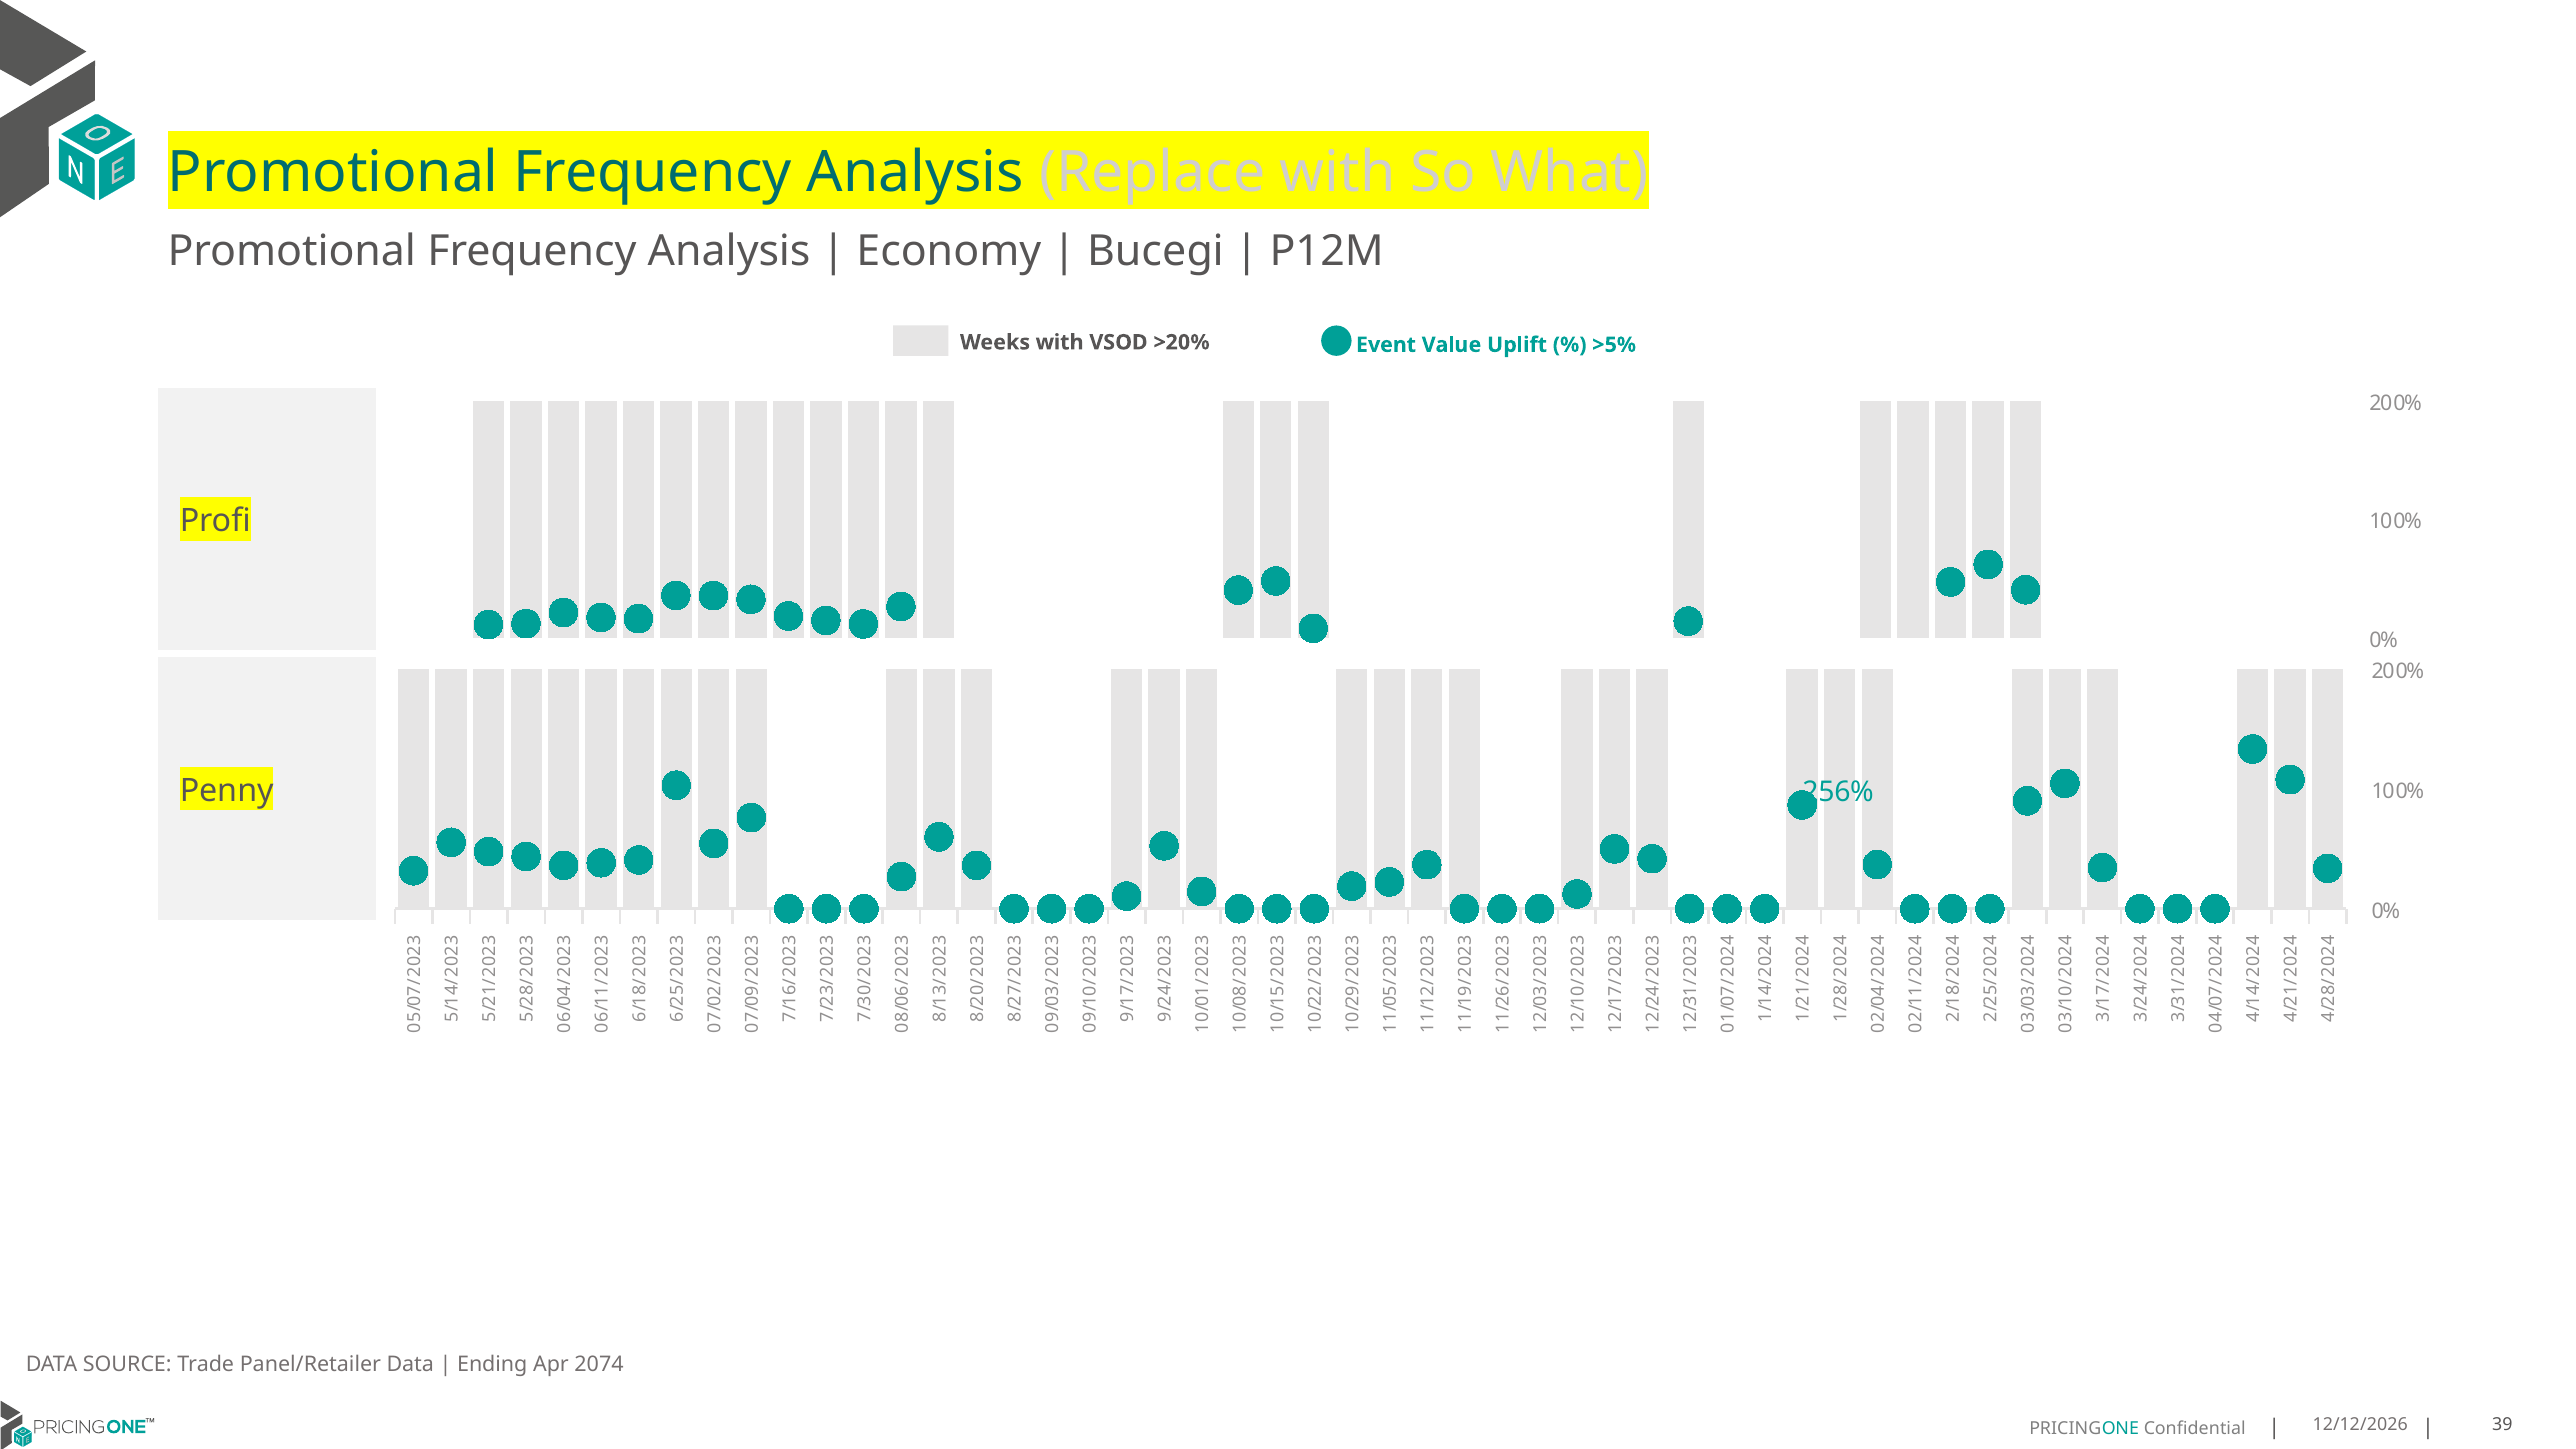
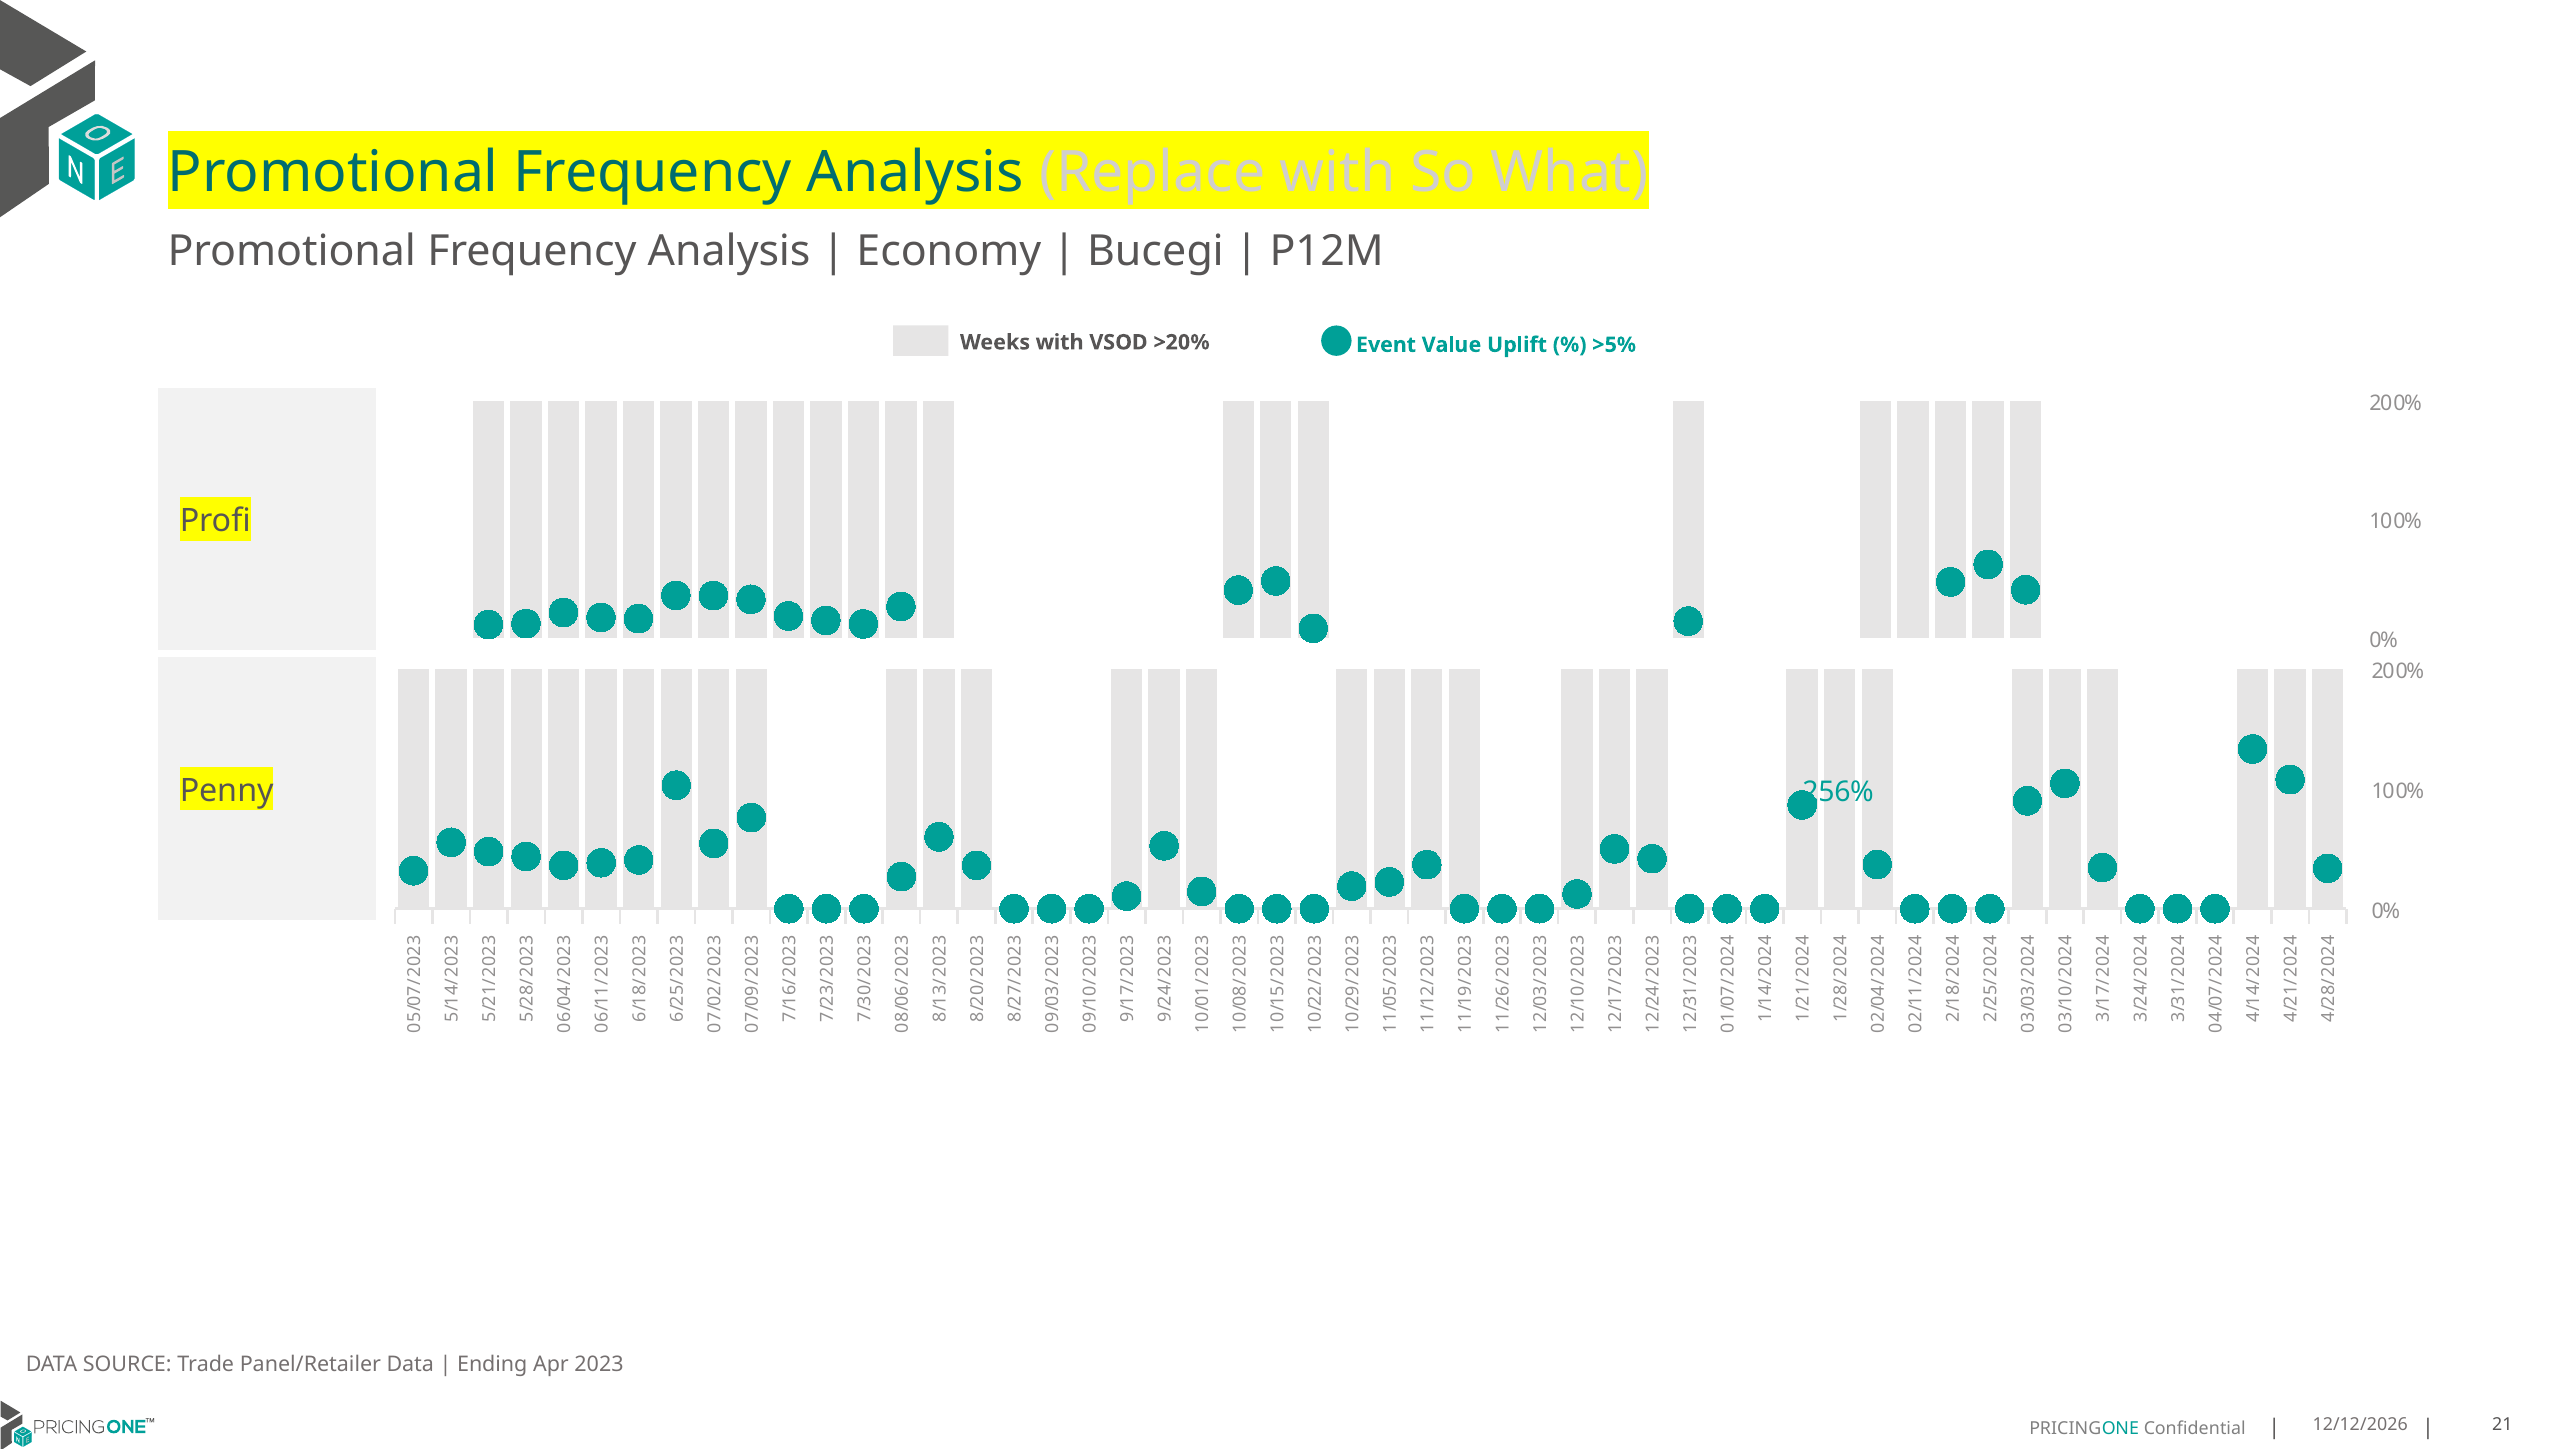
2074: 2074 -> 2023
39: 39 -> 21
